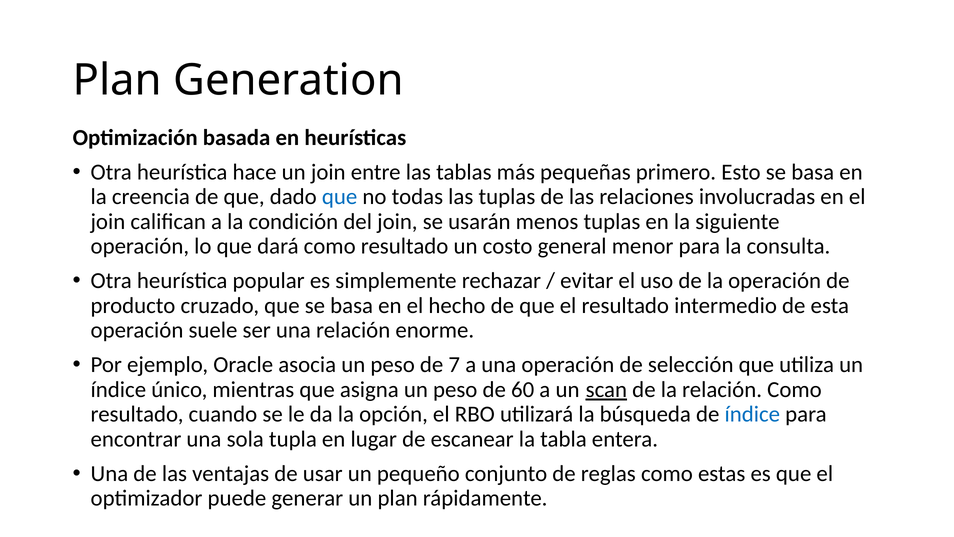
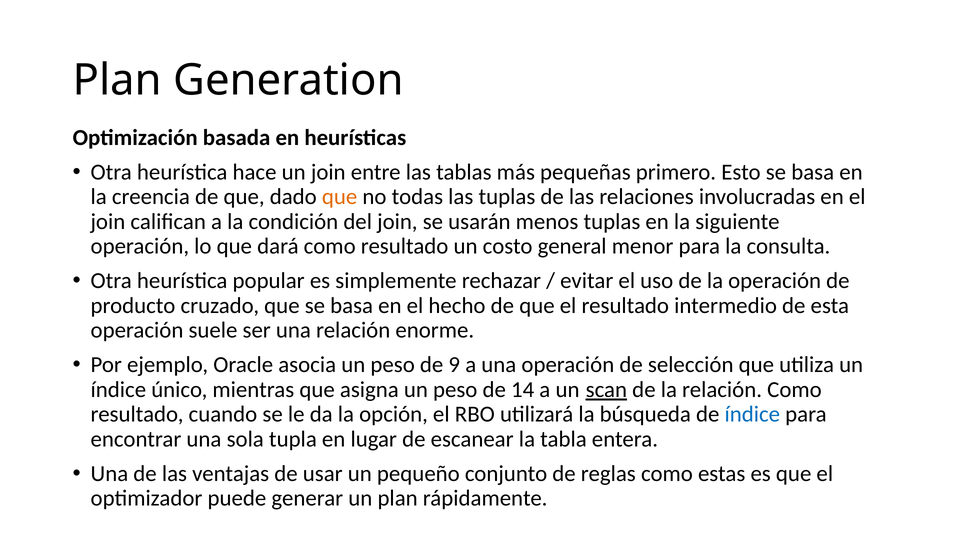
que at (340, 197) colour: blue -> orange
7: 7 -> 9
60: 60 -> 14
